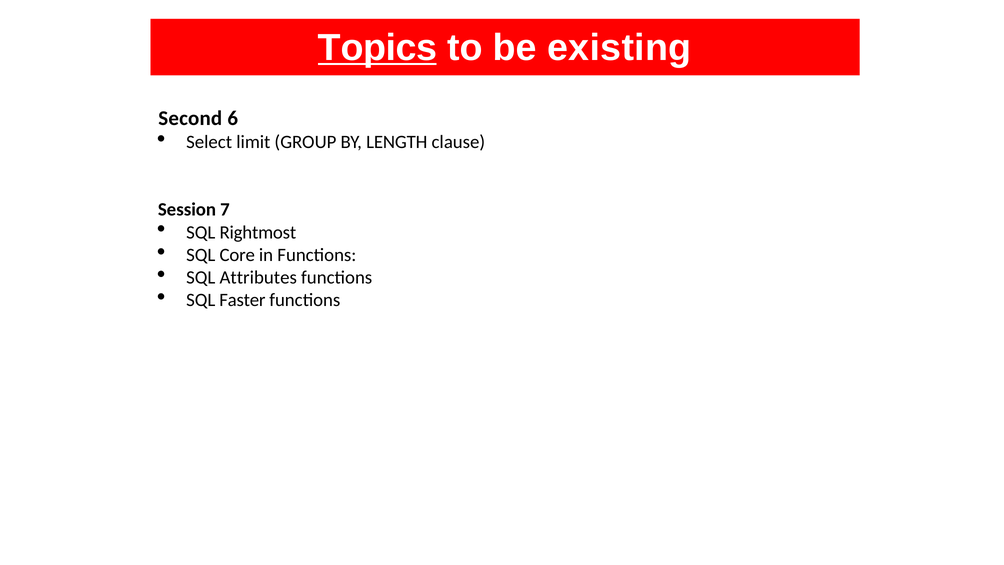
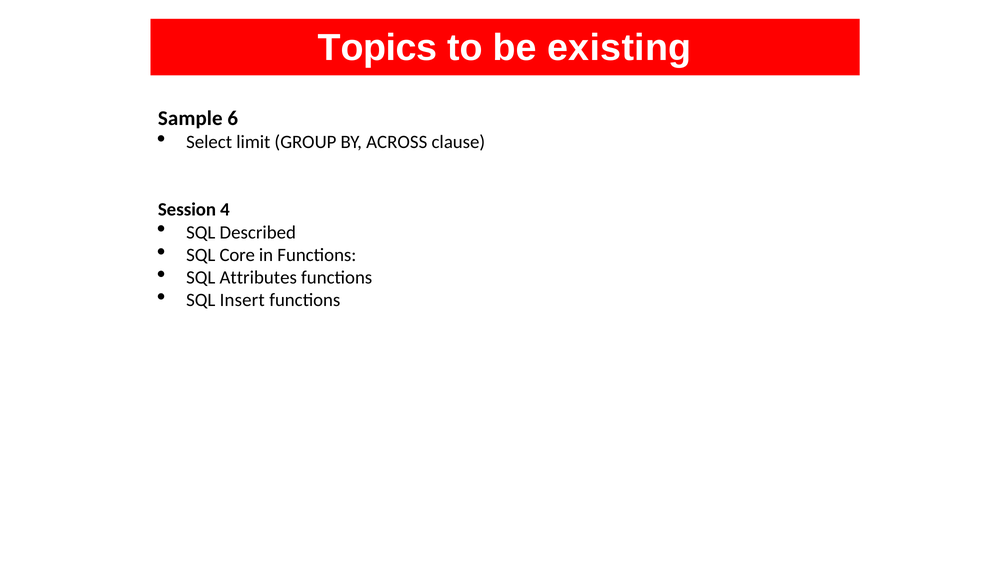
Topics underline: present -> none
Second: Second -> Sample
LENGTH: LENGTH -> ACROSS
7: 7 -> 4
Rightmost: Rightmost -> Described
Faster: Faster -> Insert
